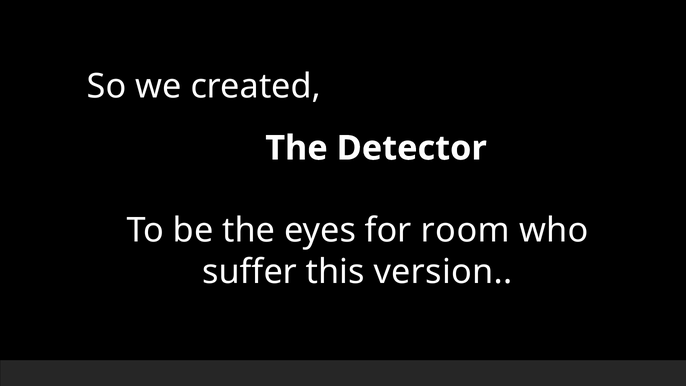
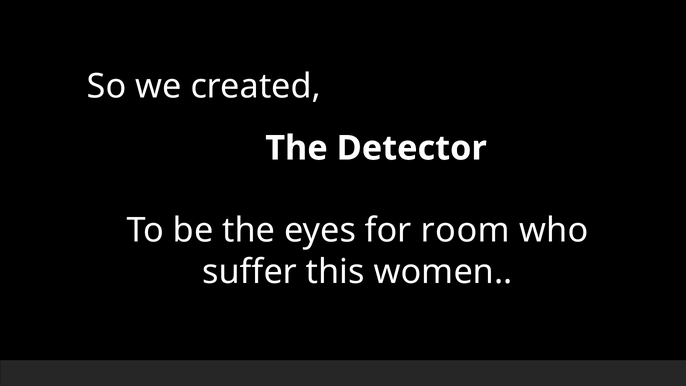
version: version -> women
